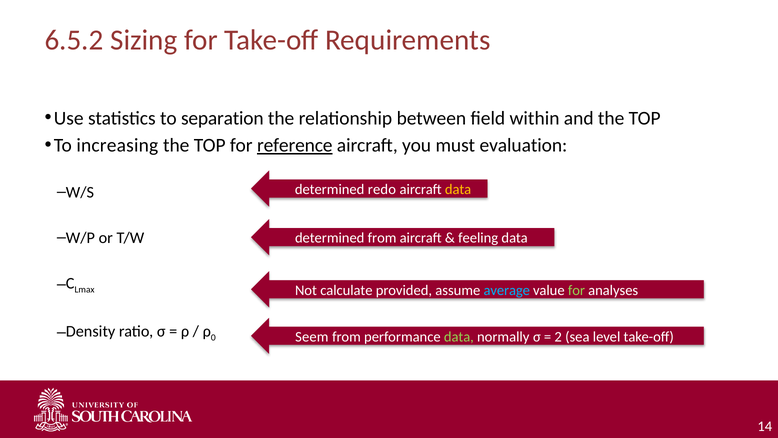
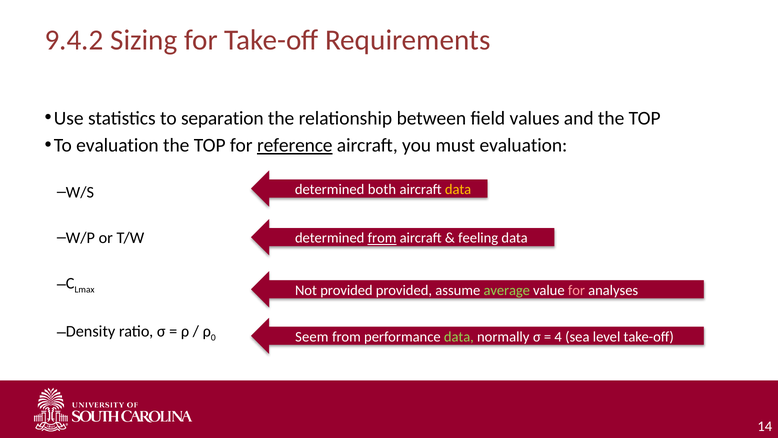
6.5.2: 6.5.2 -> 9.4.2
within: within -> values
To increasing: increasing -> evaluation
redo: redo -> both
from at (382, 238) underline: none -> present
Not calculate: calculate -> provided
average colour: light blue -> light green
for at (576, 290) colour: light green -> pink
2: 2 -> 4
